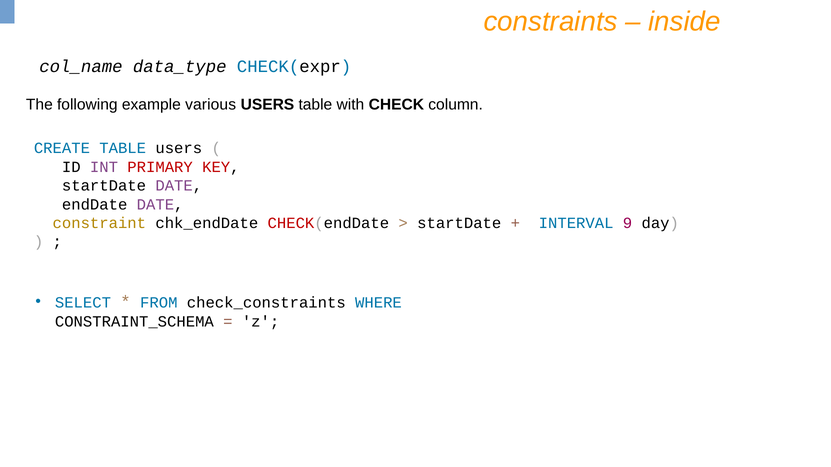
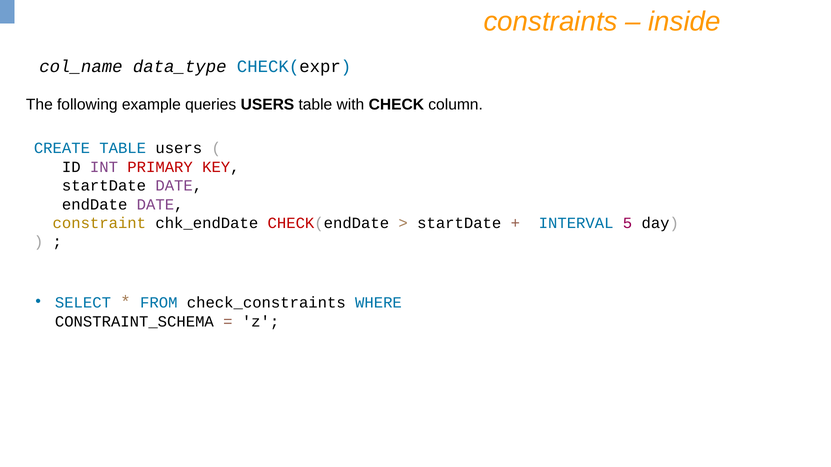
various: various -> queries
9: 9 -> 5
